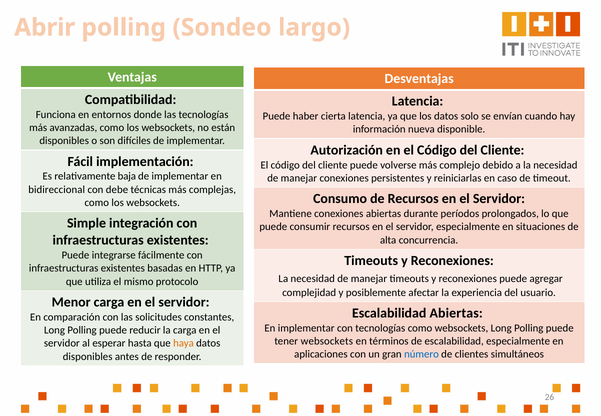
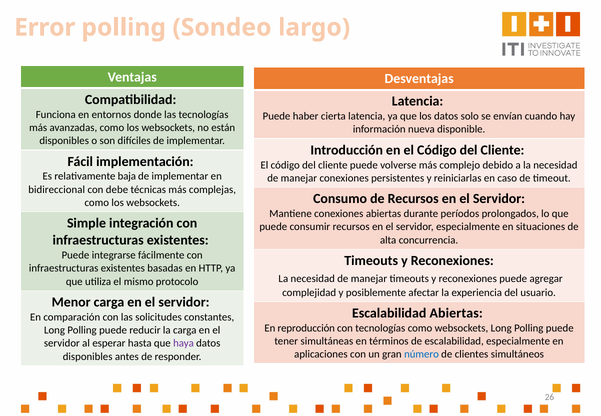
Abrir: Abrir -> Error
Autorización: Autorización -> Introducción
En implementar: implementar -> reproducción
tener websockets: websockets -> simultáneas
haya colour: orange -> purple
